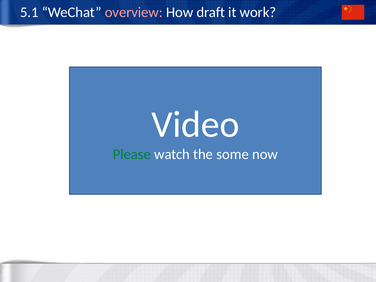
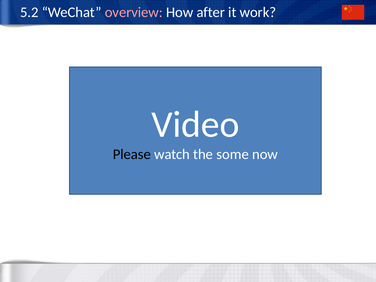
5.1: 5.1 -> 5.2
draft: draft -> after
Please colour: green -> black
